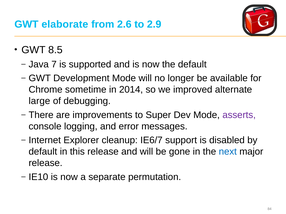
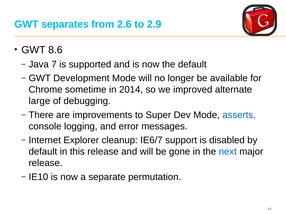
elaborate: elaborate -> separates
8.5: 8.5 -> 8.6
asserts colour: purple -> blue
